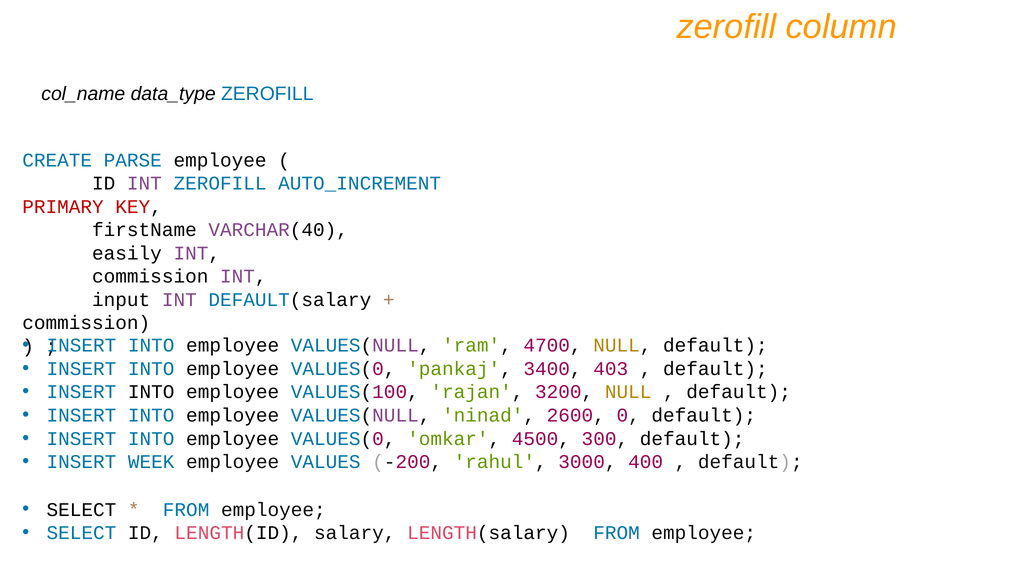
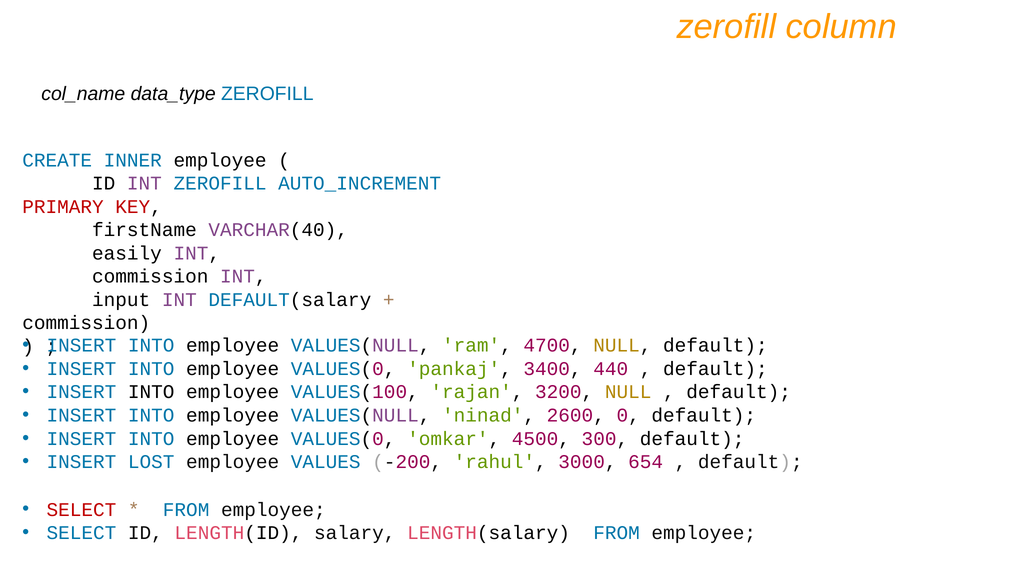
PARSE: PARSE -> INNER
403: 403 -> 440
WEEK: WEEK -> LOST
400: 400 -> 654
SELECT at (81, 509) colour: black -> red
